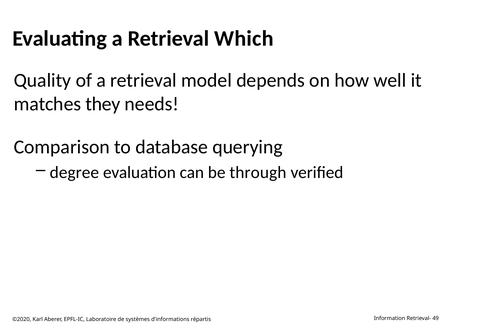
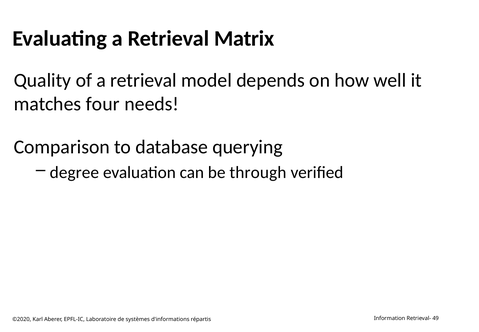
Which: Which -> Matrix
they: they -> four
